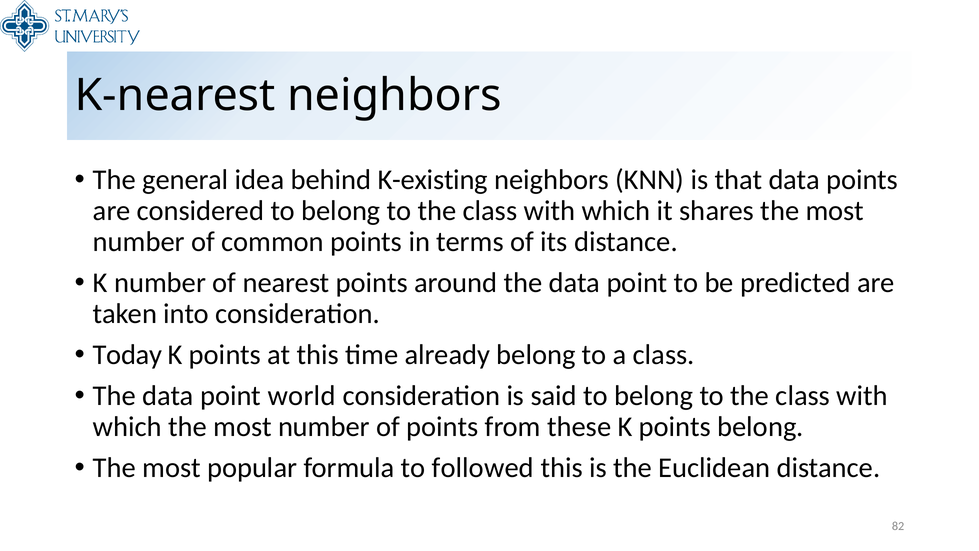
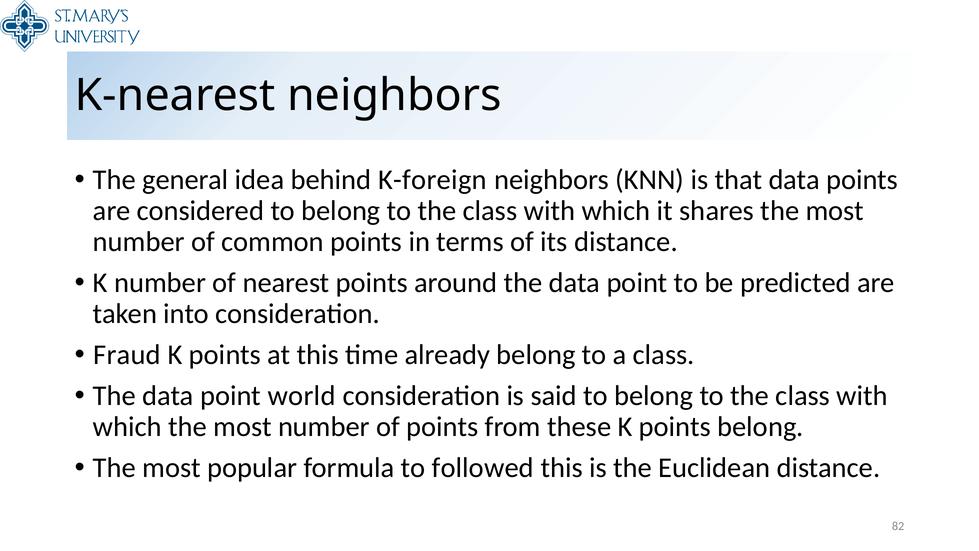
K-existing: K-existing -> K-foreign
Today: Today -> Fraud
